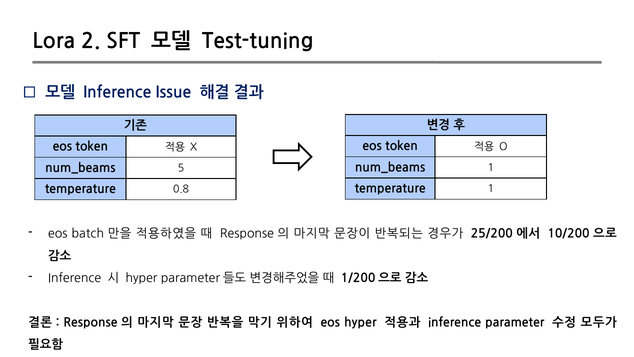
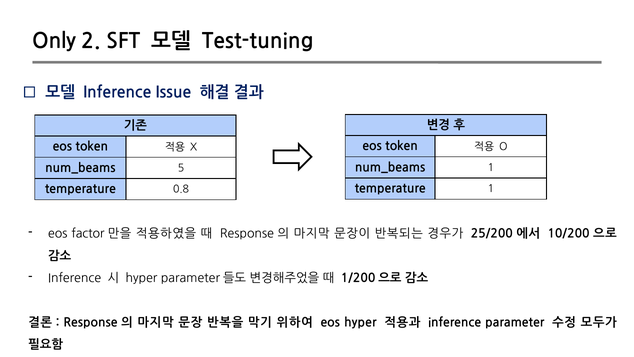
Lora: Lora -> Only
batch: batch -> factor
